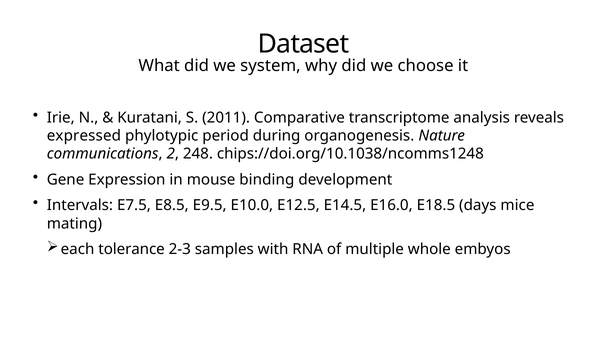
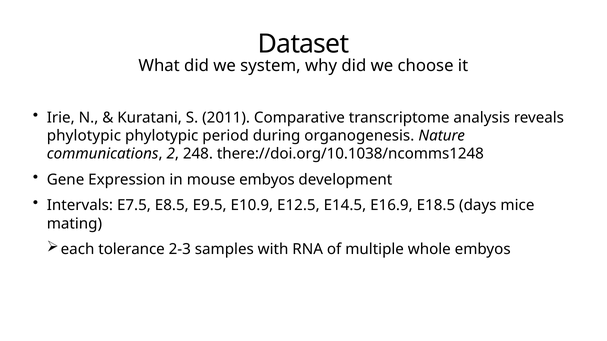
expressed at (84, 136): expressed -> phylotypic
chips://doi.org/10.1038/ncomms1248: chips://doi.org/10.1038/ncomms1248 -> there://doi.org/10.1038/ncomms1248
mouse binding: binding -> embyos
E10.0: E10.0 -> E10.9
E16.0: E16.0 -> E16.9
